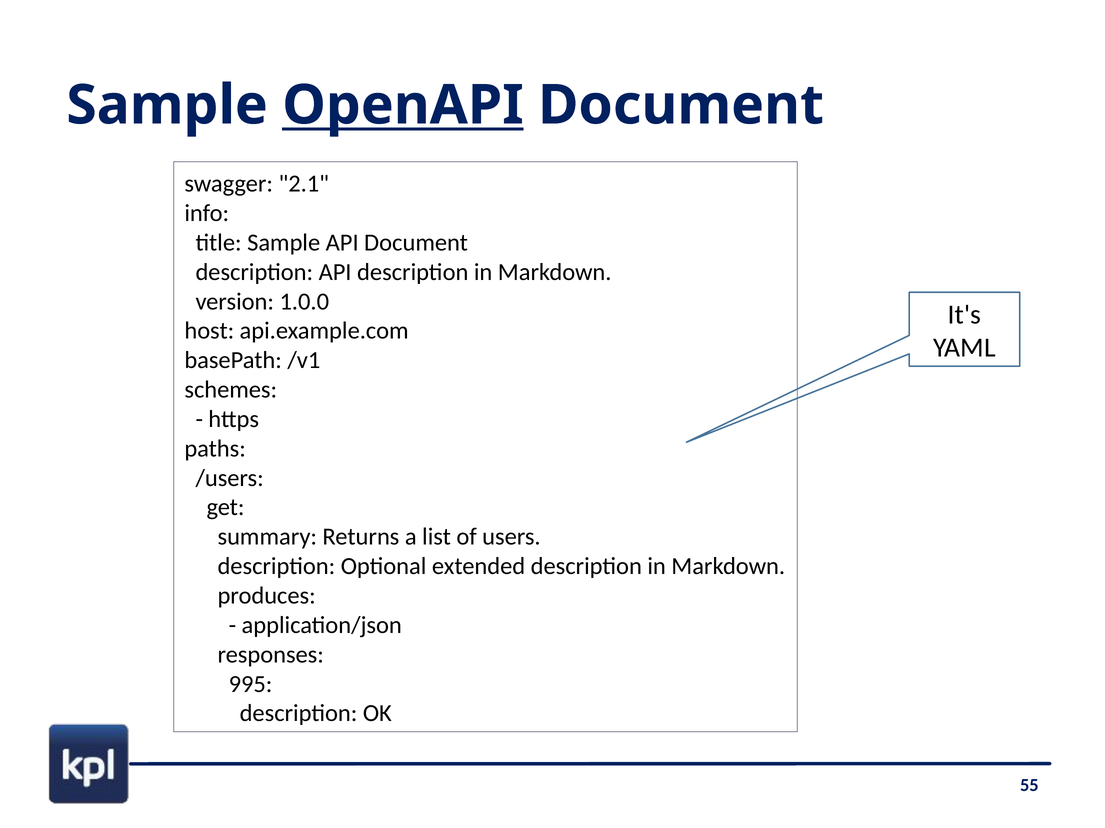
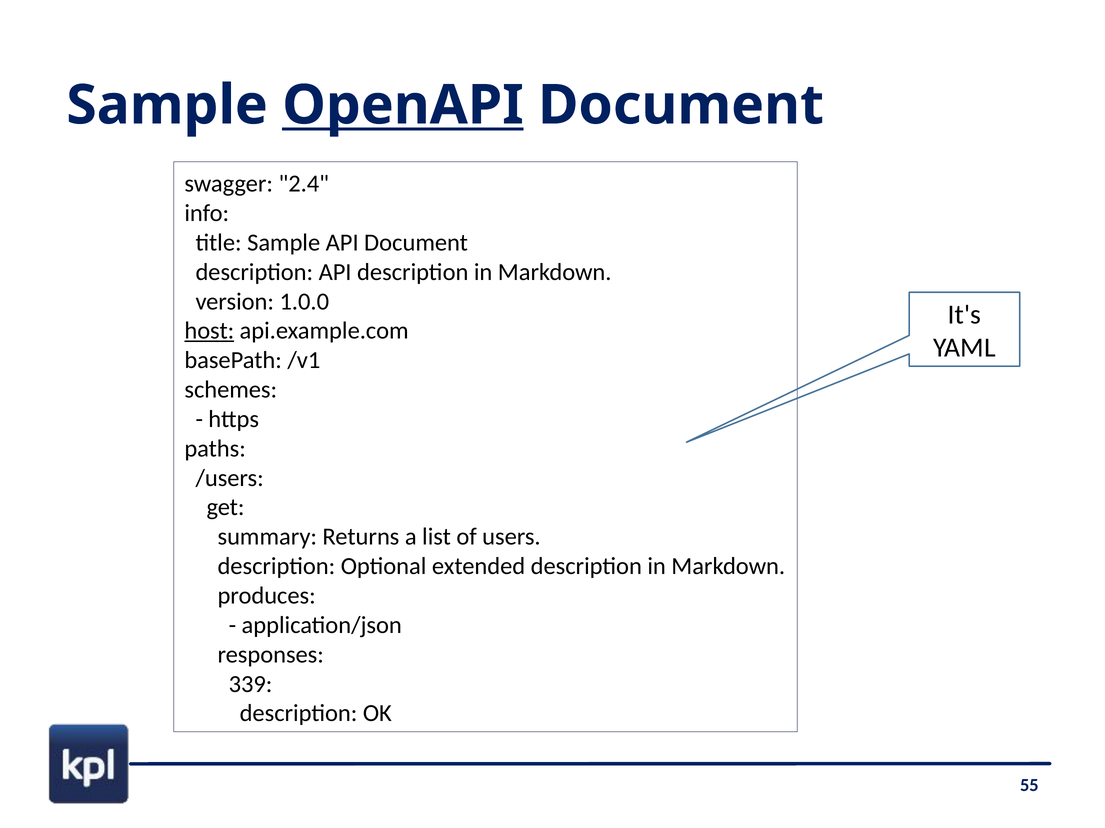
2.1: 2.1 -> 2.4
host underline: none -> present
995: 995 -> 339
